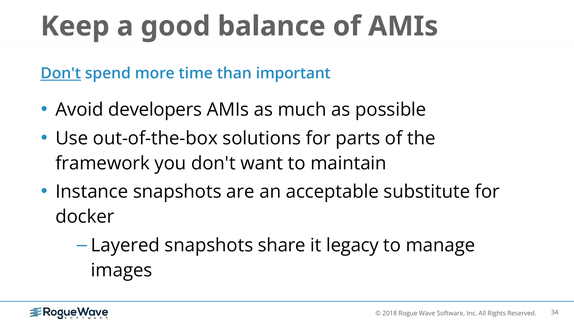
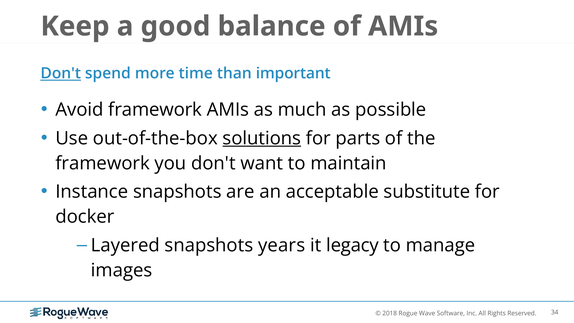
Avoid developers: developers -> framework
solutions underline: none -> present
share: share -> years
